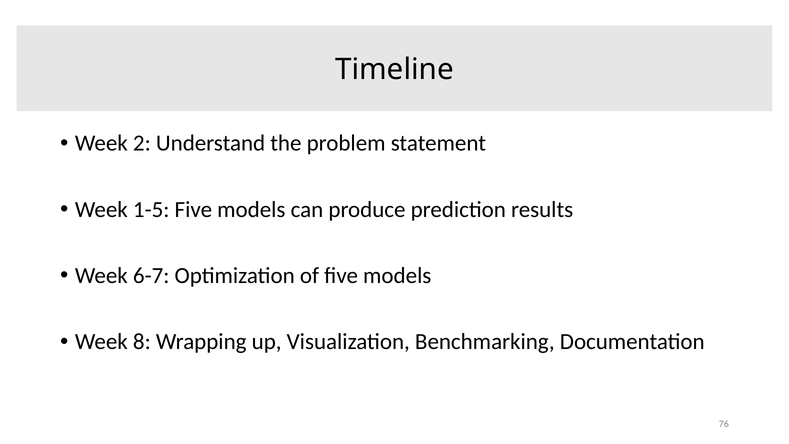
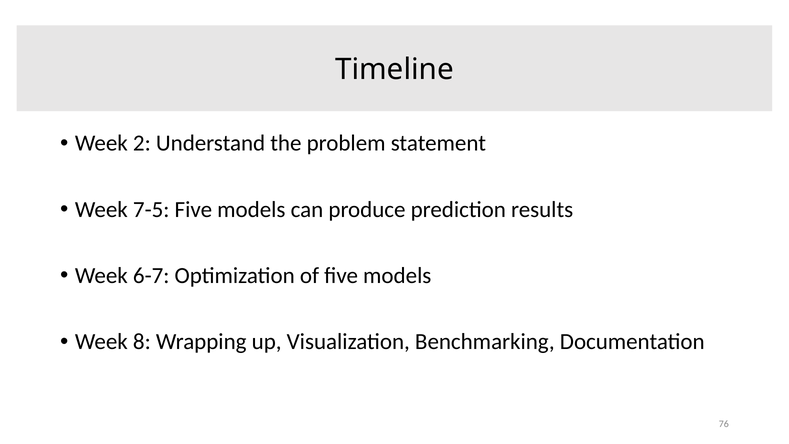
1-5: 1-5 -> 7-5
